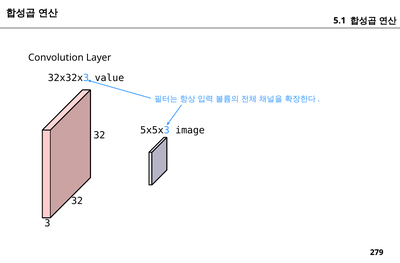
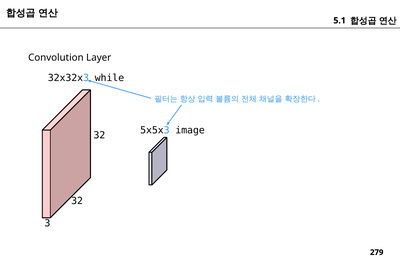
value: value -> while
